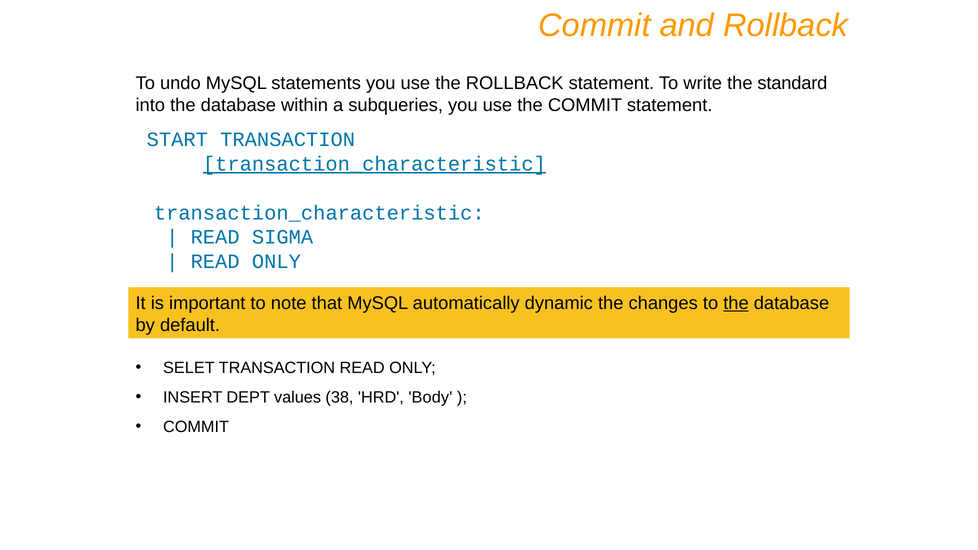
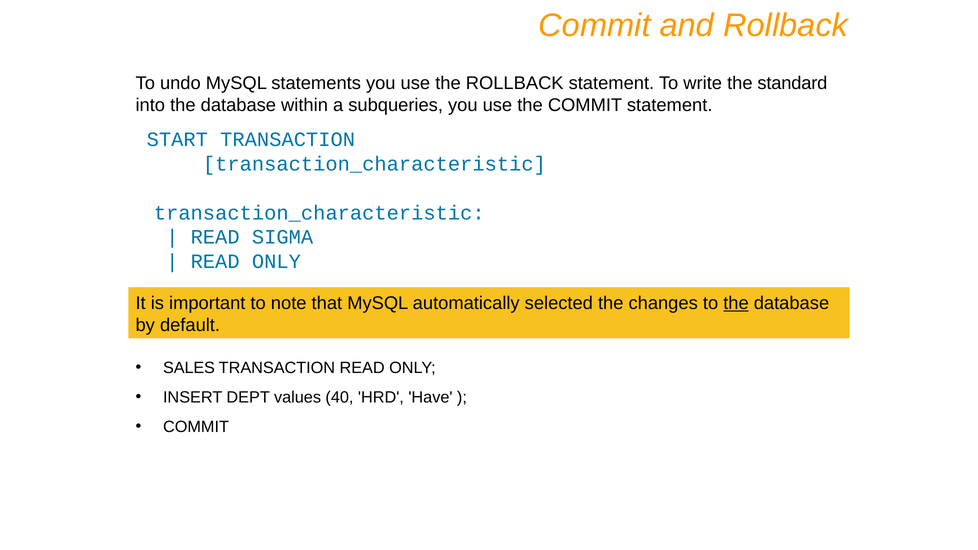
transaction_characteristic at (374, 164) underline: present -> none
dynamic: dynamic -> selected
SELET: SELET -> SALES
38: 38 -> 40
Body: Body -> Have
